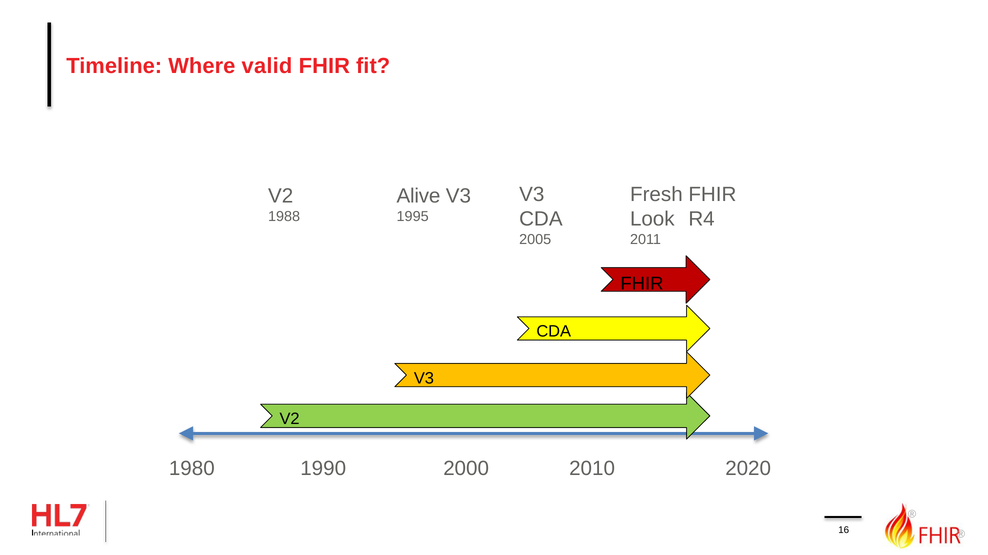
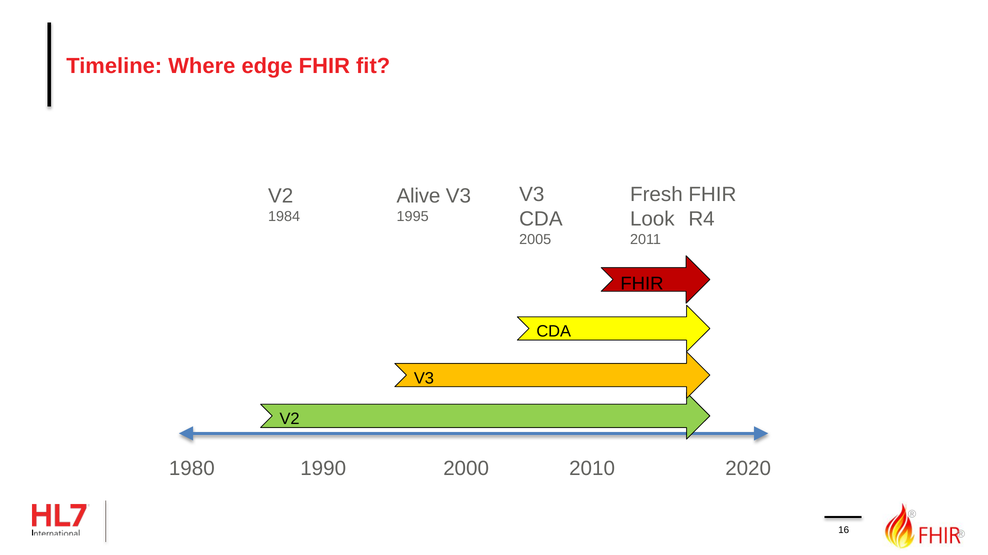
valid: valid -> edge
1988: 1988 -> 1984
